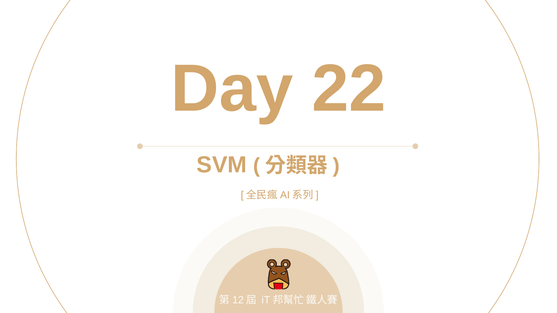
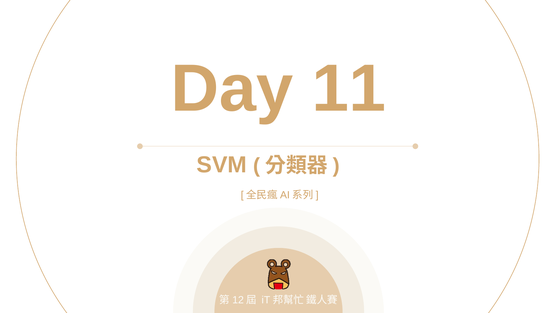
22: 22 -> 11
